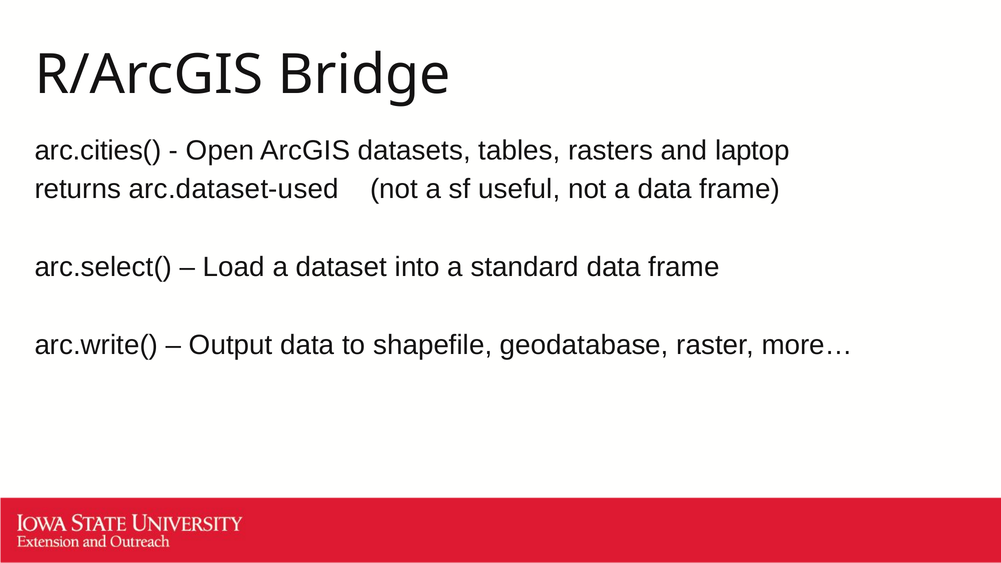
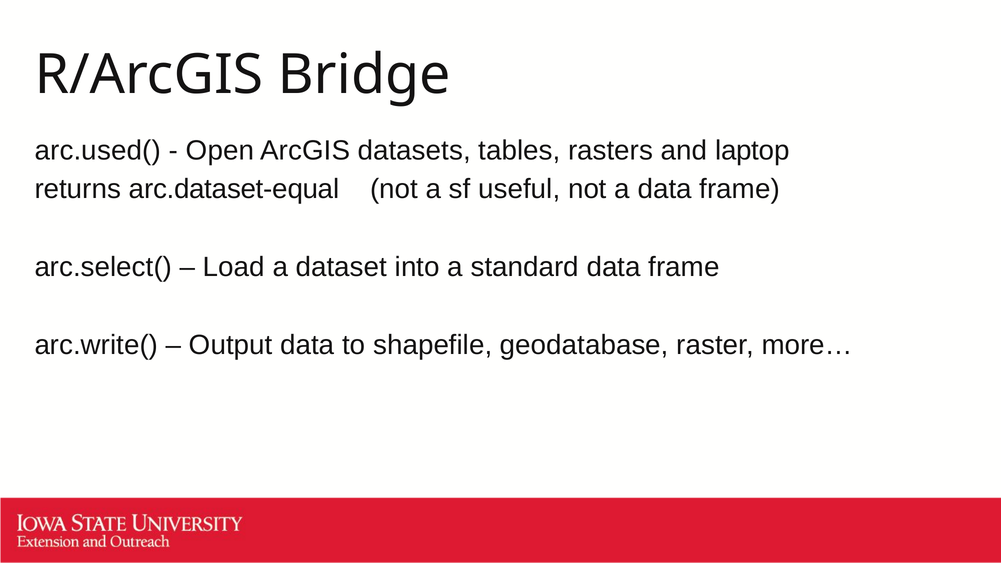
arc.cities(: arc.cities( -> arc.used(
arc.dataset-used: arc.dataset-used -> arc.dataset-equal
